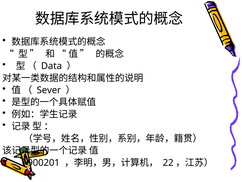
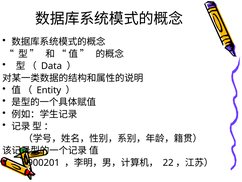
Sever: Sever -> Entity
